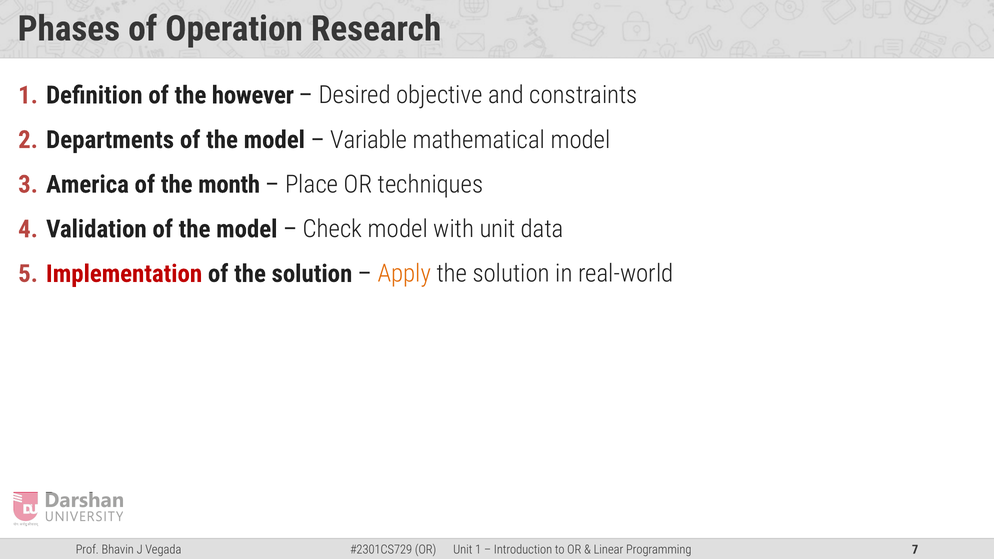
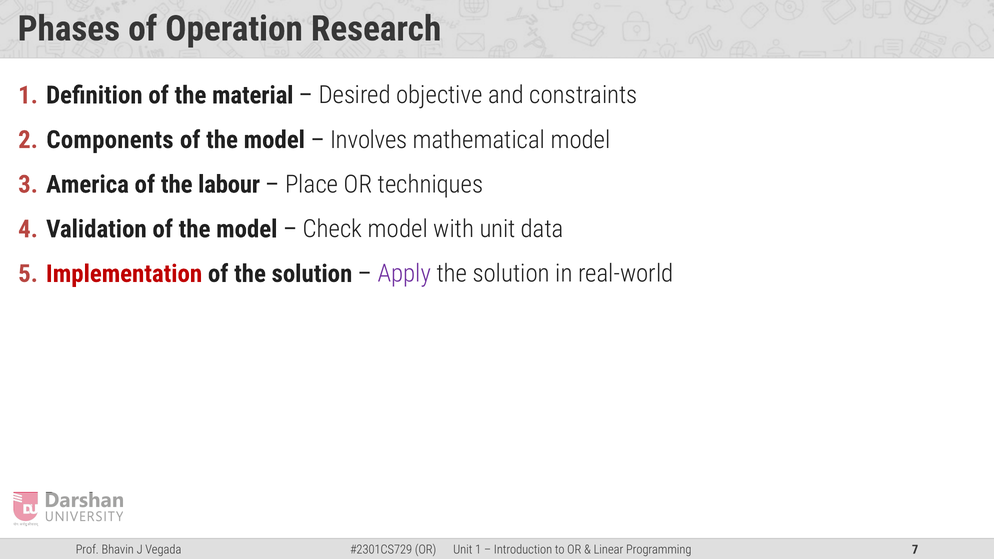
however: however -> material
Departments: Departments -> Components
Variable: Variable -> Involves
month: month -> labour
Apply colour: orange -> purple
